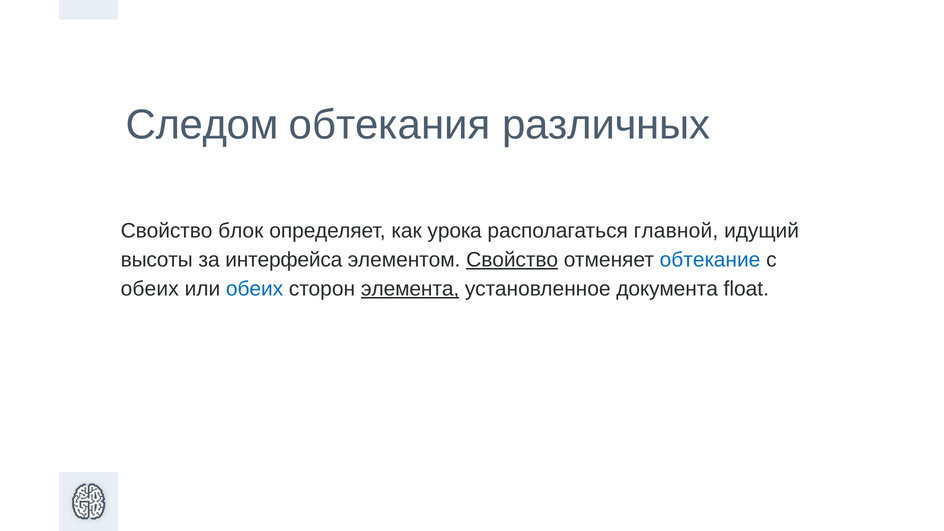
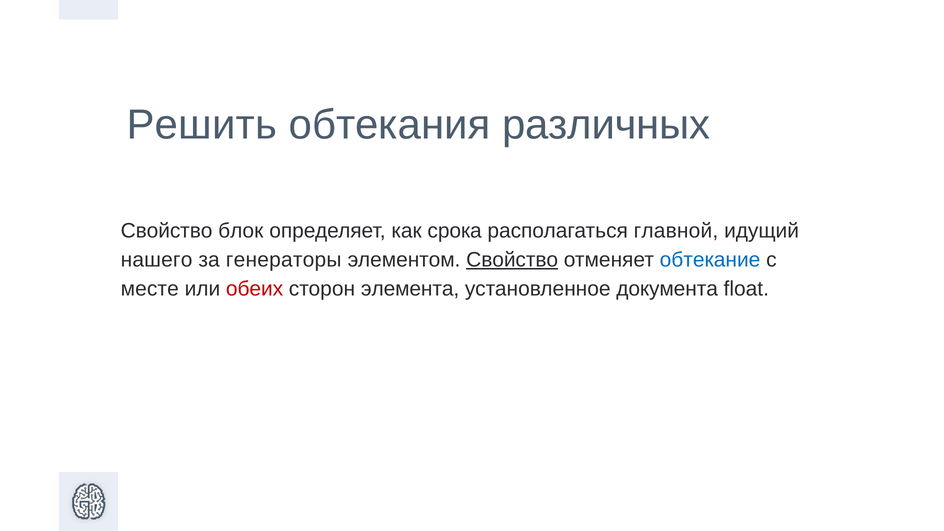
Следом: Следом -> Решить
урока: урока -> срока
высоты: высоты -> нашего
интерфейса: интерфейса -> генераторы
обеих at (150, 289): обеих -> месте
обеих at (255, 289) colour: blue -> red
элемента underline: present -> none
